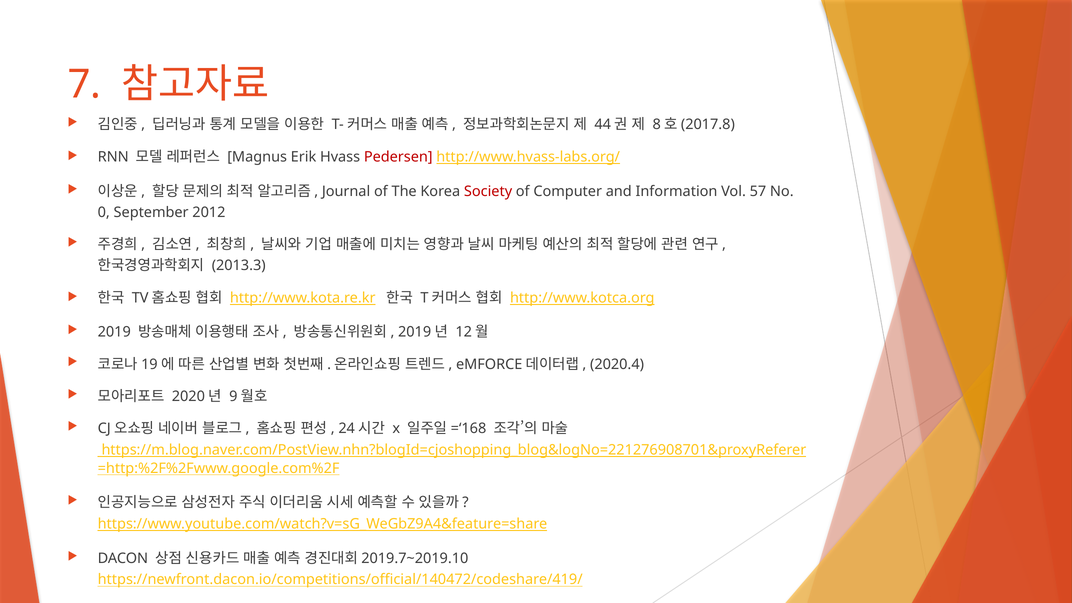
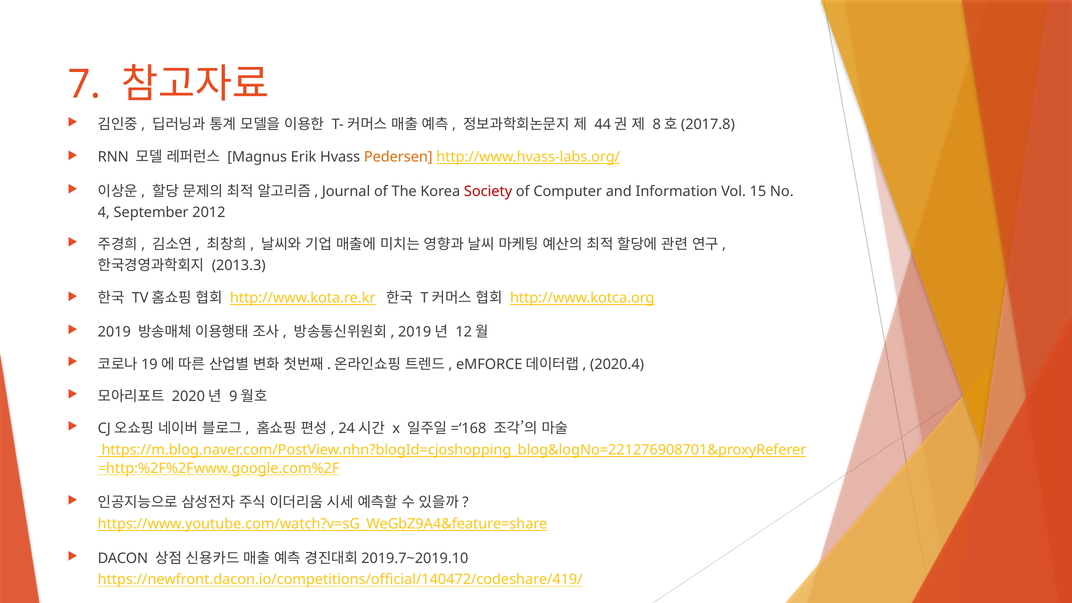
Pedersen colour: red -> orange
57: 57 -> 15
0: 0 -> 4
